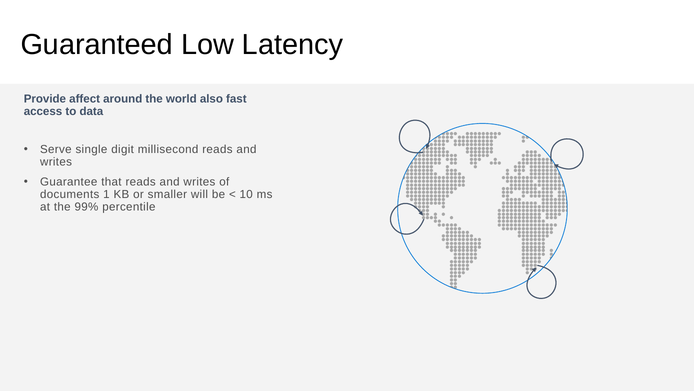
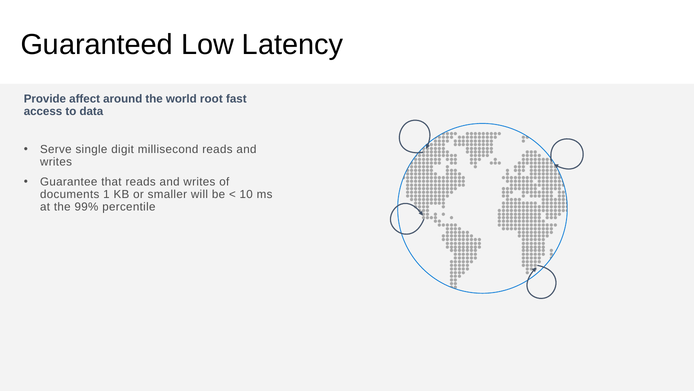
also: also -> root
